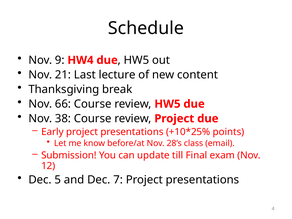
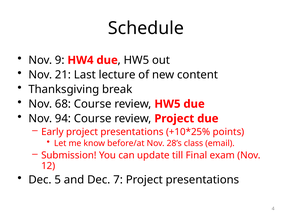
66: 66 -> 68
38: 38 -> 94
